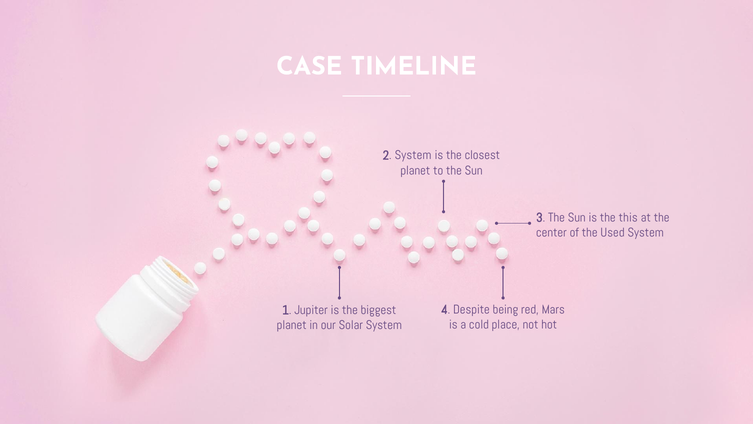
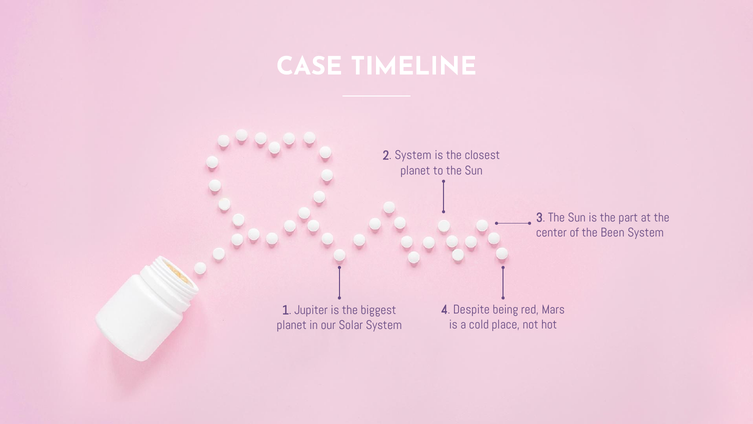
this: this -> part
Used: Used -> Been
